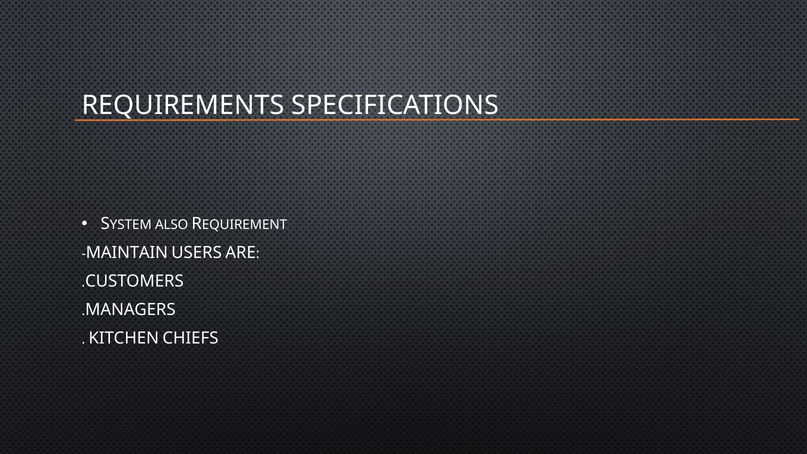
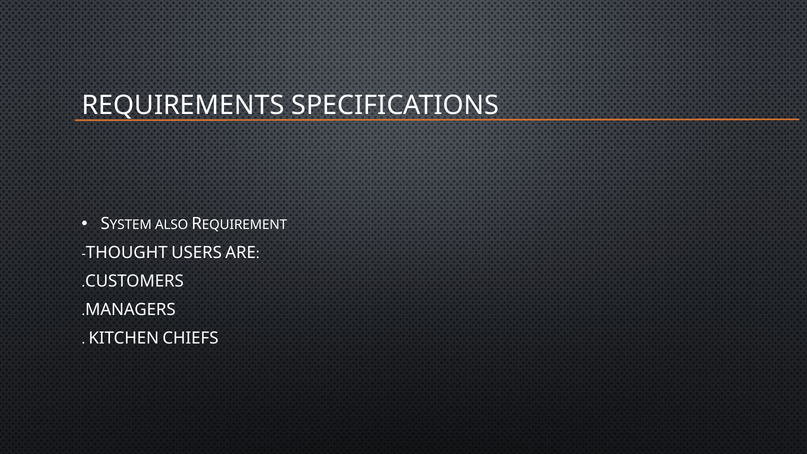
MAINTAIN: MAINTAIN -> THOUGHT
